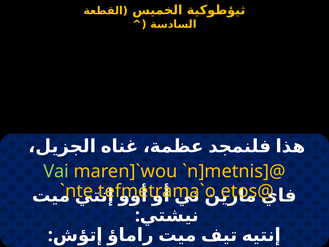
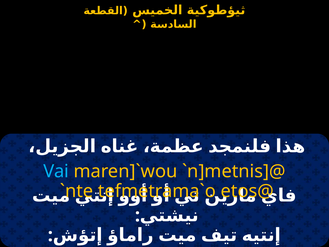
Vai colour: light green -> light blue
